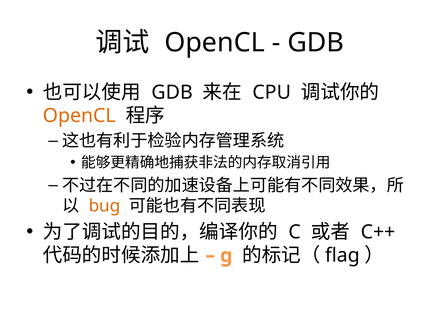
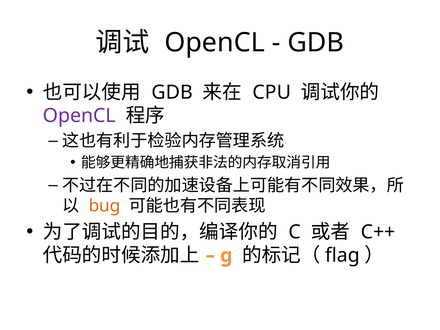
OpenCL at (79, 116) colour: orange -> purple
